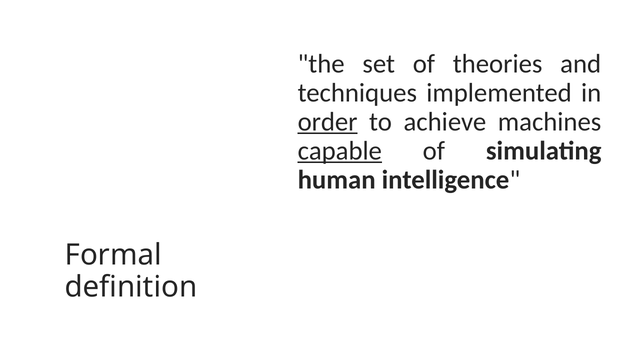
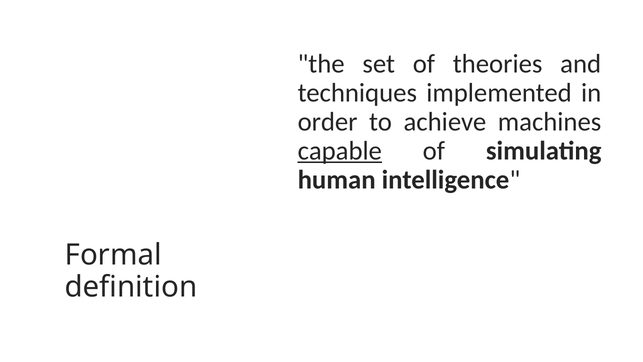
order underline: present -> none
